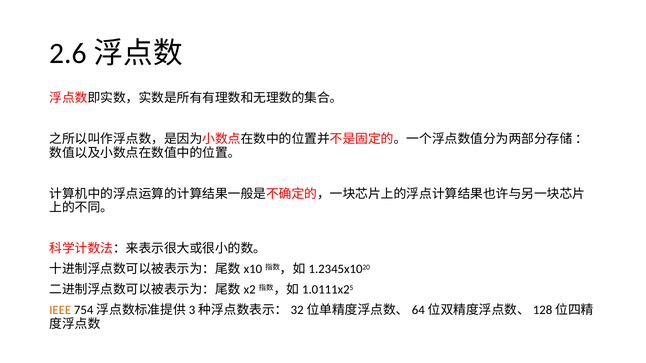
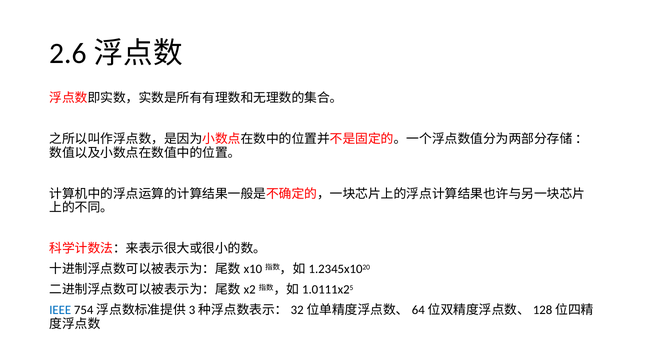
IEEE colour: orange -> blue
